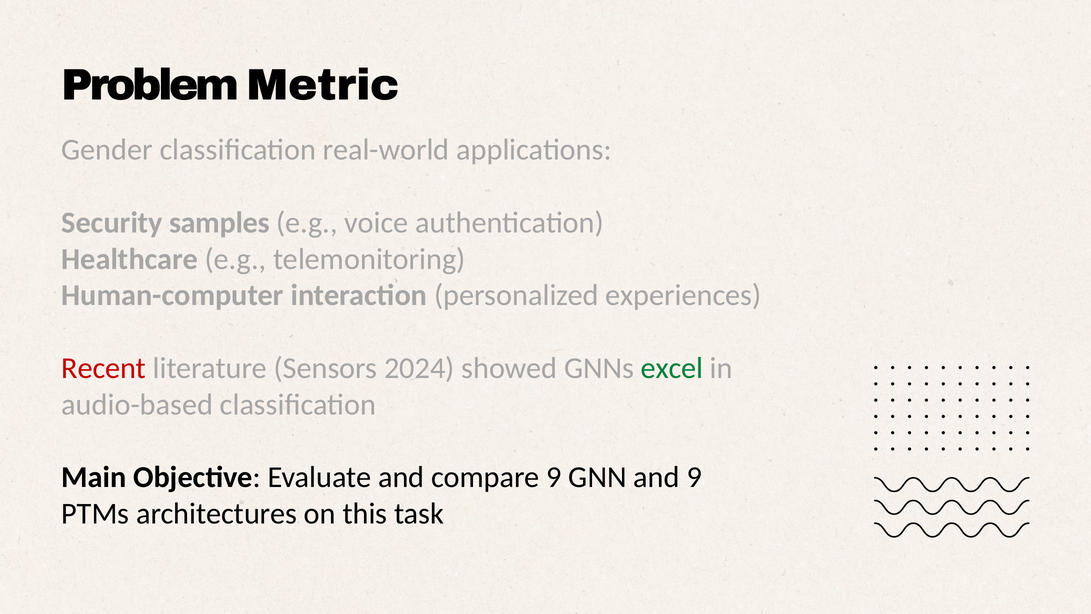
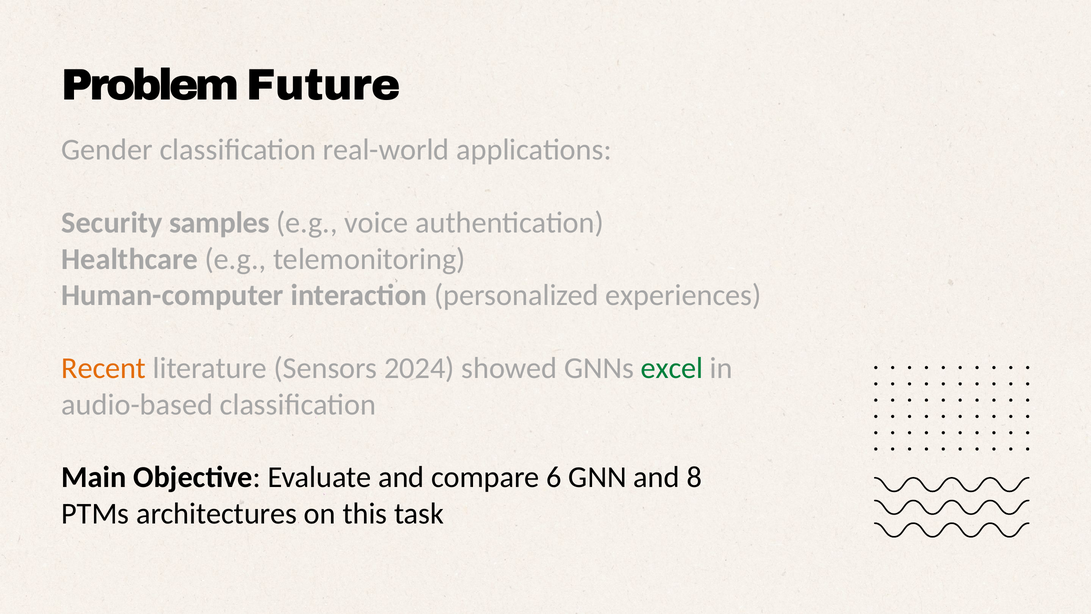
Metric: Metric -> Future
Recent colour: red -> orange
compare 9: 9 -> 6
and 9: 9 -> 8
